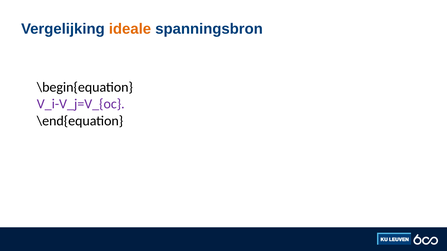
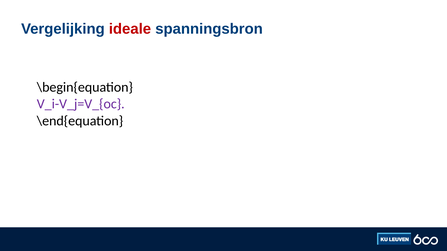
ideale colour: orange -> red
